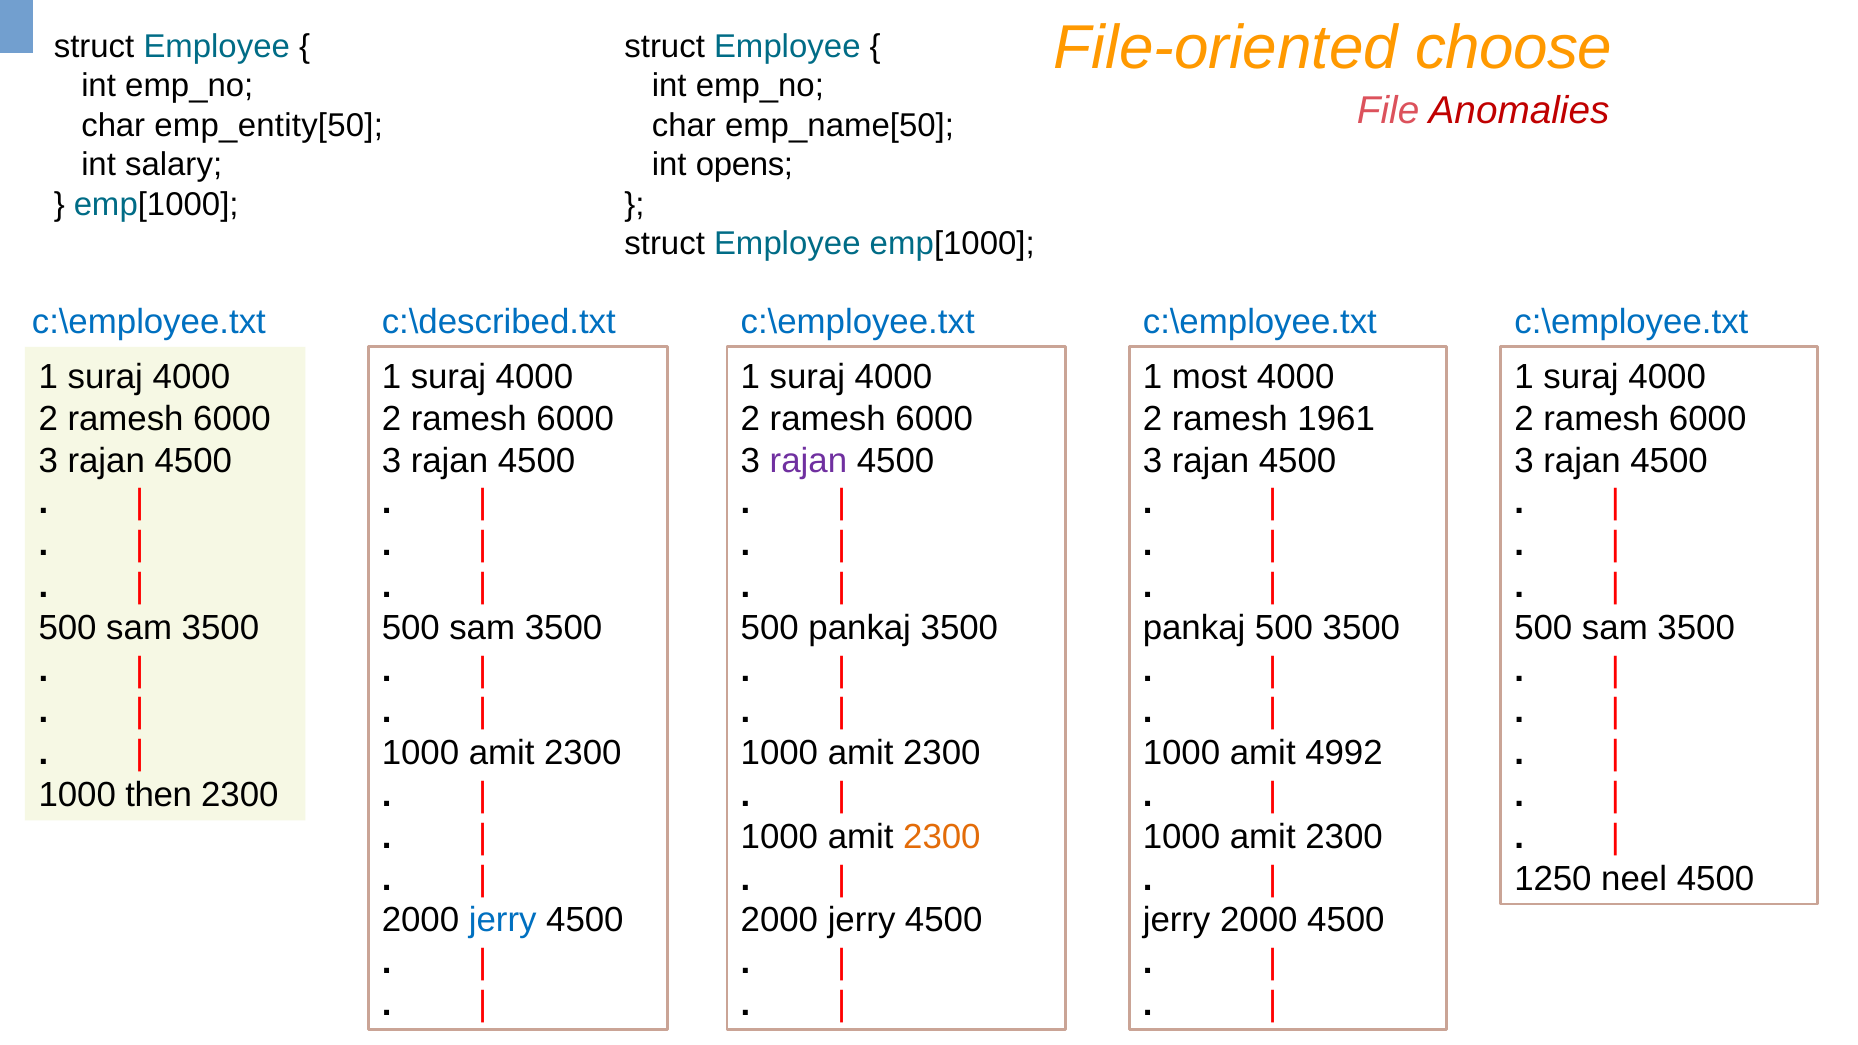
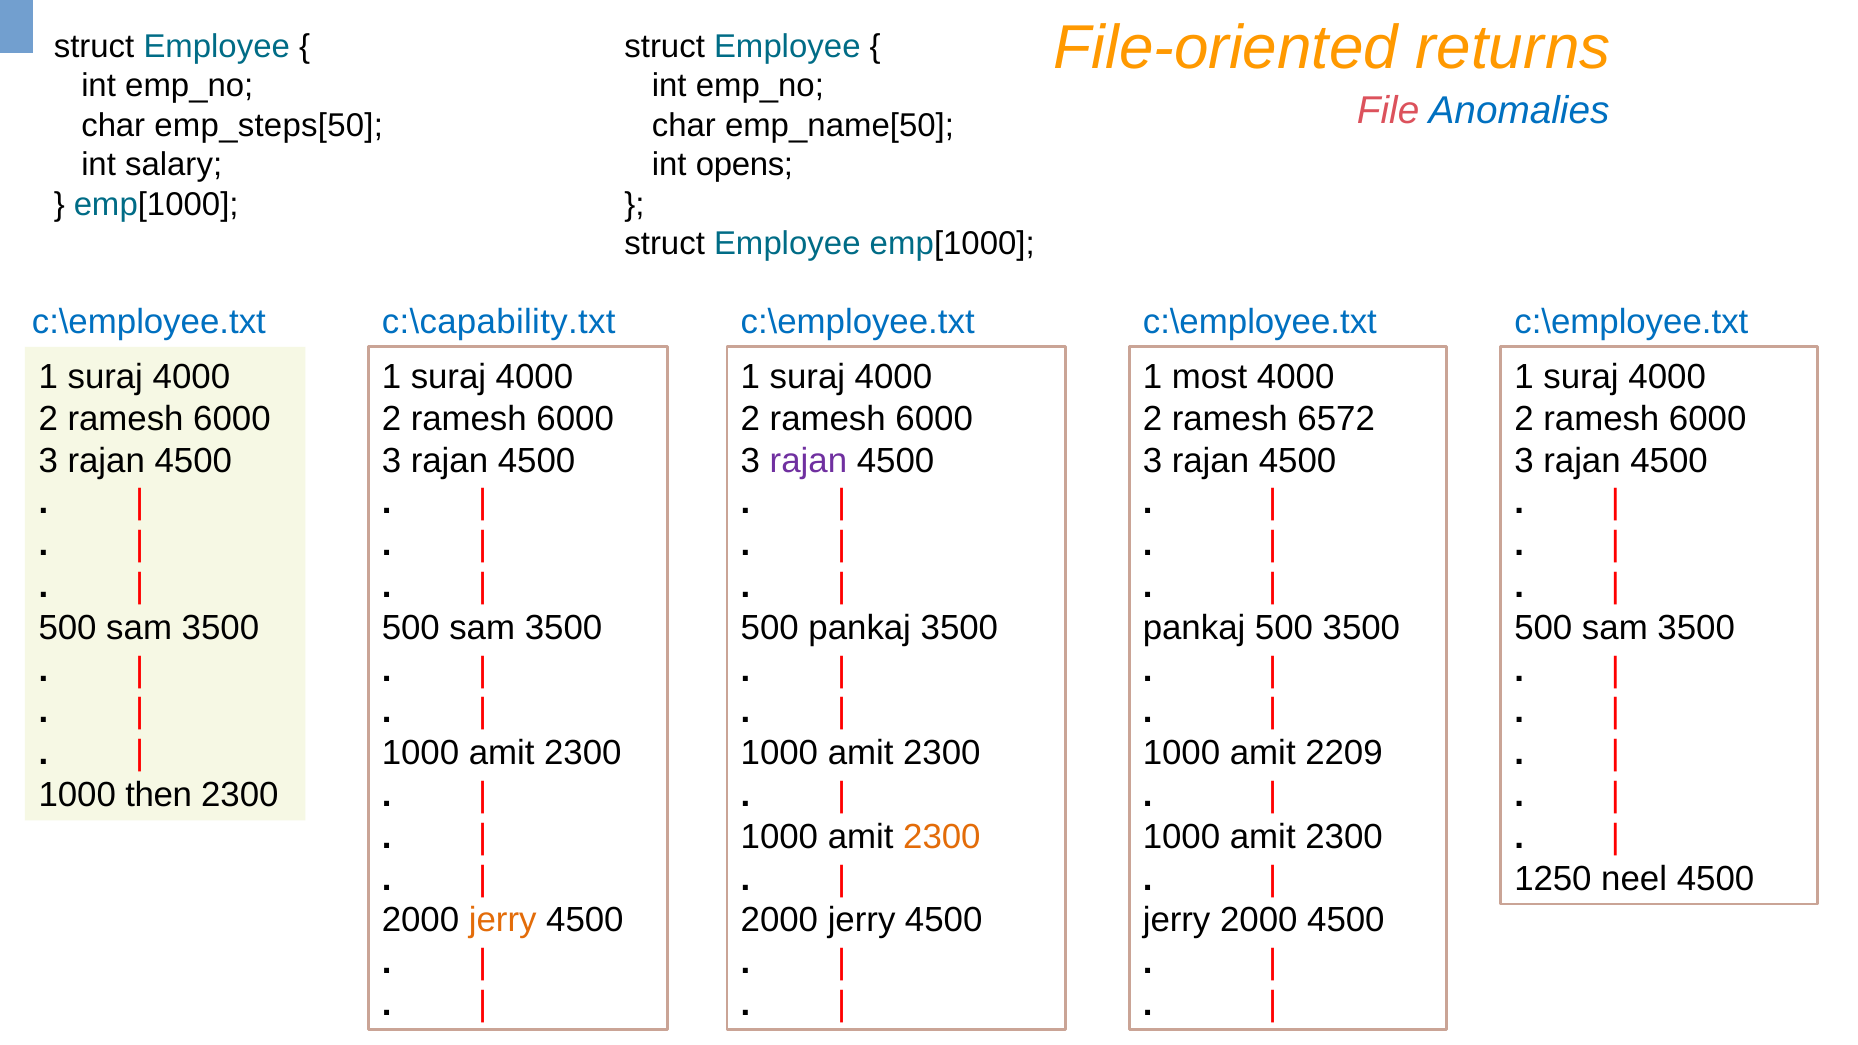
choose: choose -> returns
Anomalies colour: red -> blue
emp_entity[50: emp_entity[50 -> emp_steps[50
c:\described.txt: c:\described.txt -> c:\capability.txt
1961: 1961 -> 6572
4992: 4992 -> 2209
jerry at (503, 921) colour: blue -> orange
